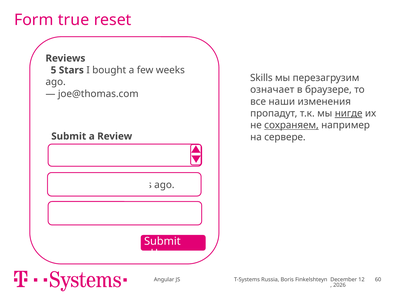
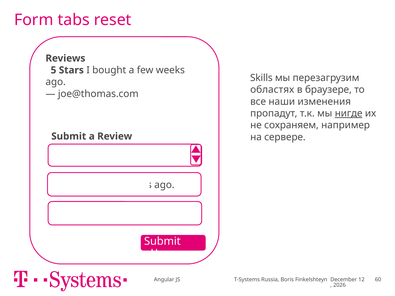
true: true -> tabs
означает: означает -> областях
сохраняем underline: present -> none
